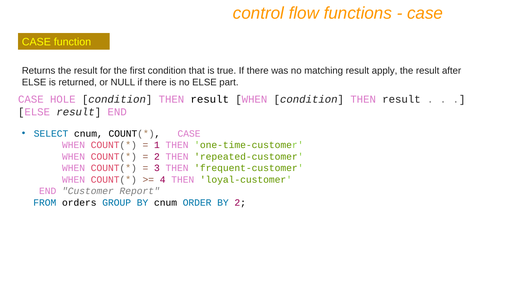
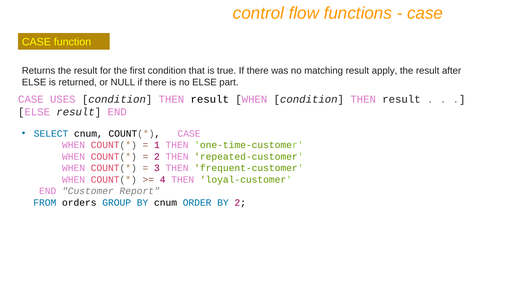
HOLE: HOLE -> USES
